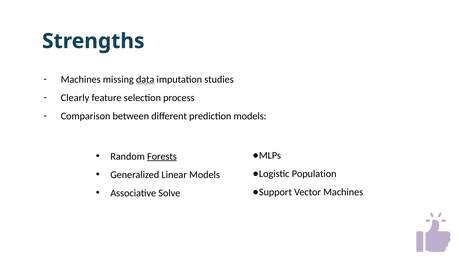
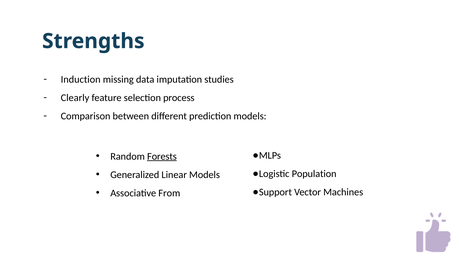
Machines at (81, 80): Machines -> Induction
data underline: present -> none
Solve: Solve -> From
